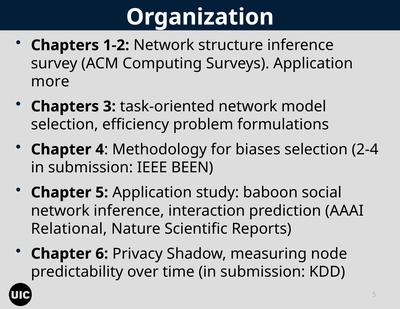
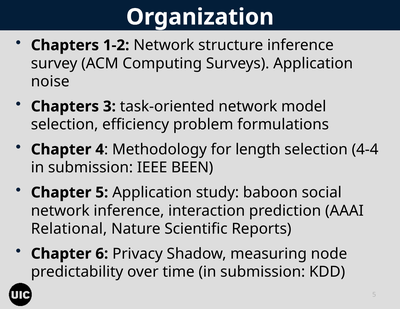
more: more -> noise
biases: biases -> length
2-4: 2-4 -> 4-4
